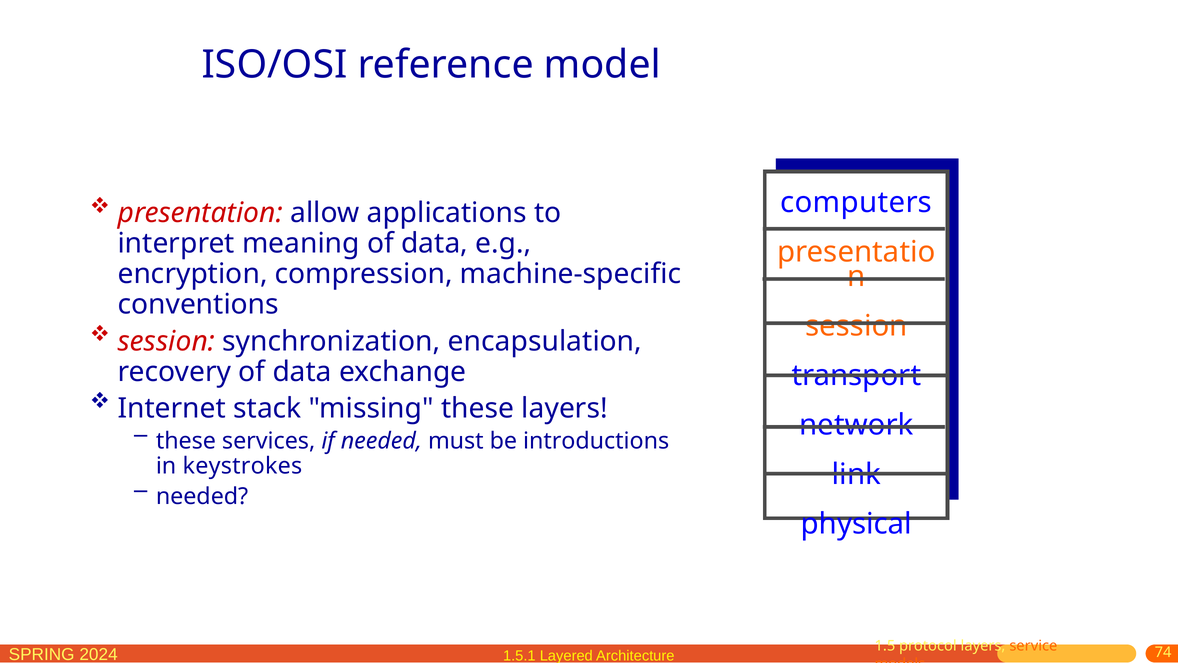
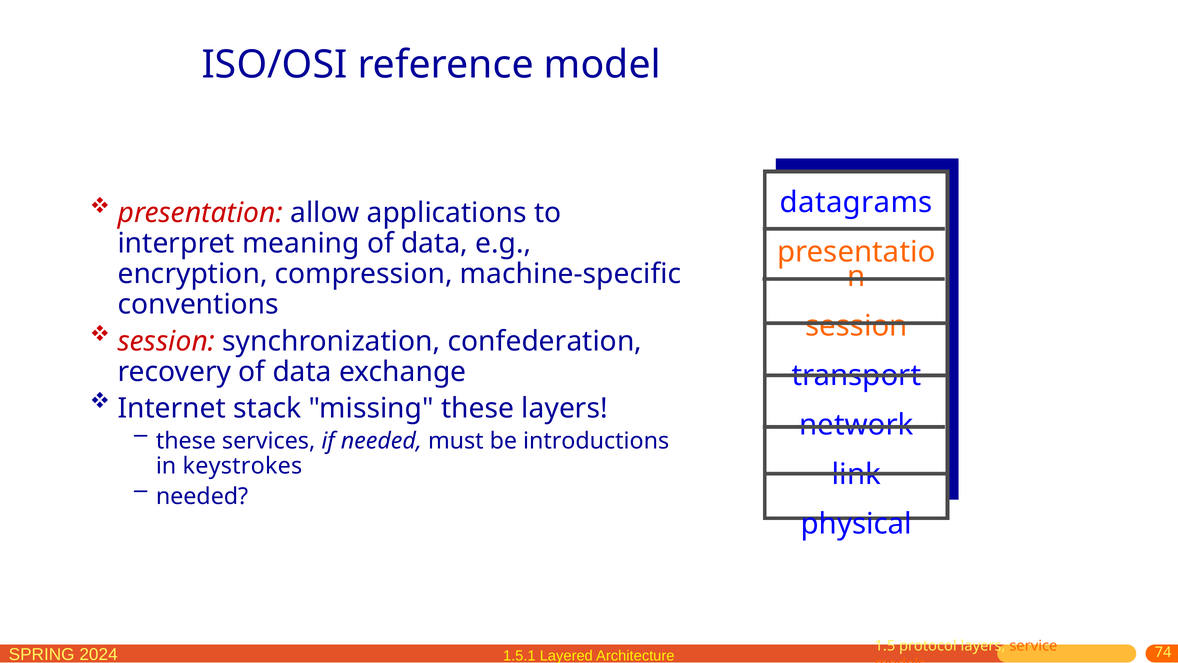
computers: computers -> datagrams
encapsulation: encapsulation -> confederation
